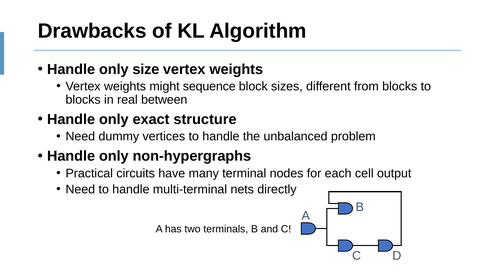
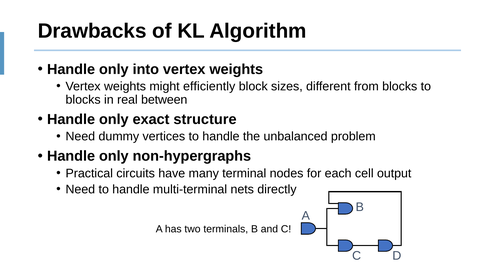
size: size -> into
sequence: sequence -> efficiently
